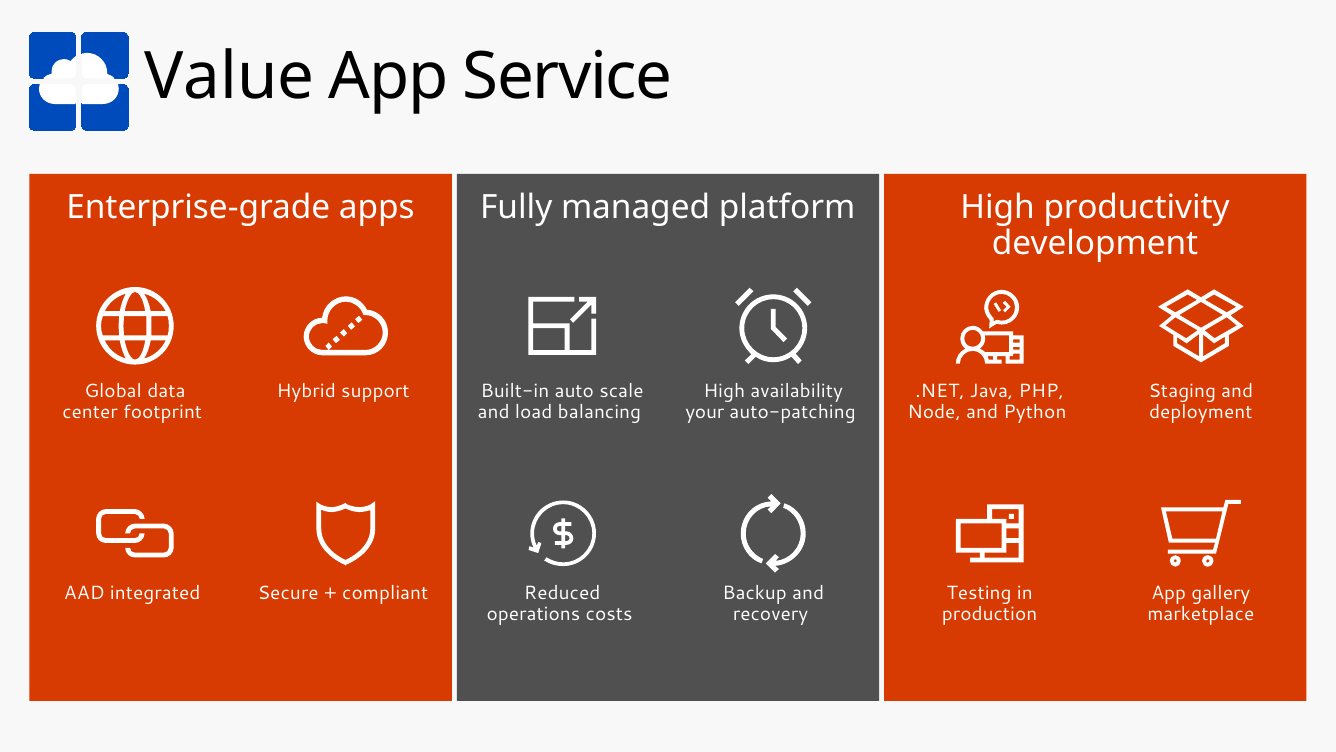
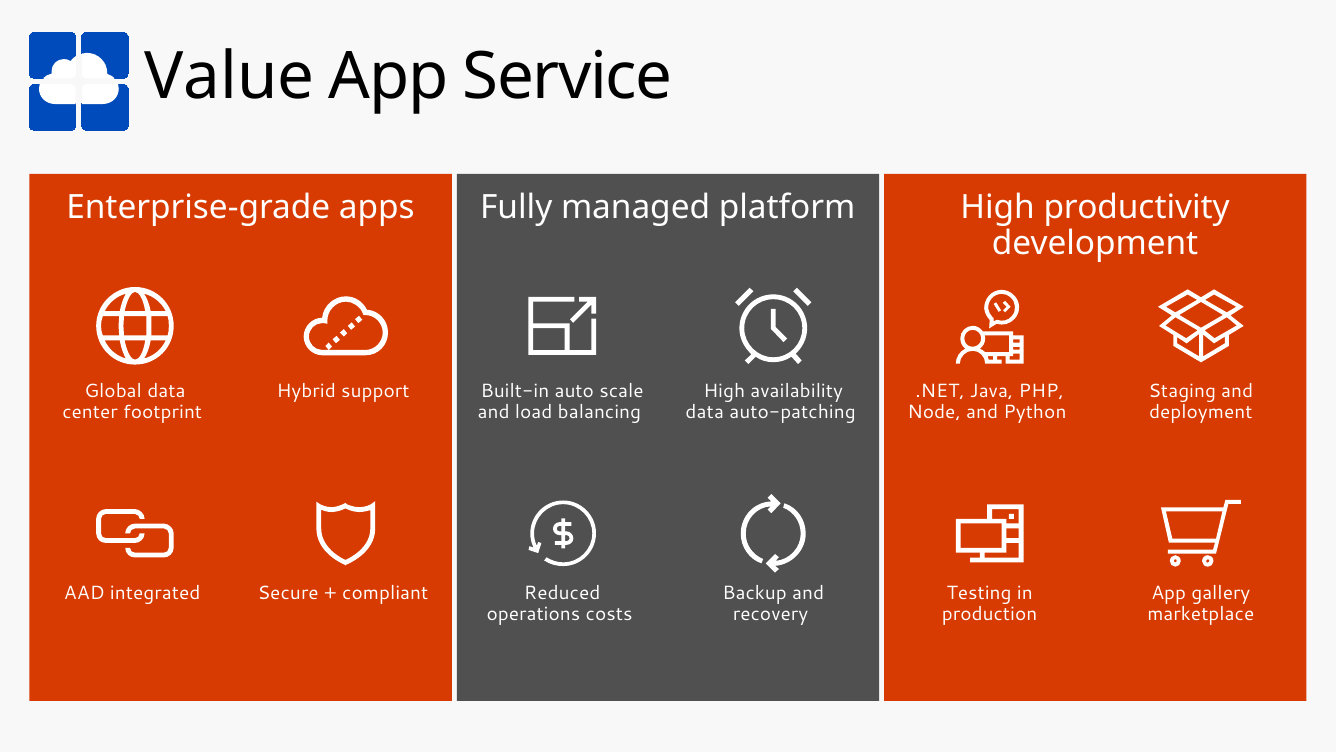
your at (705, 411): your -> data
